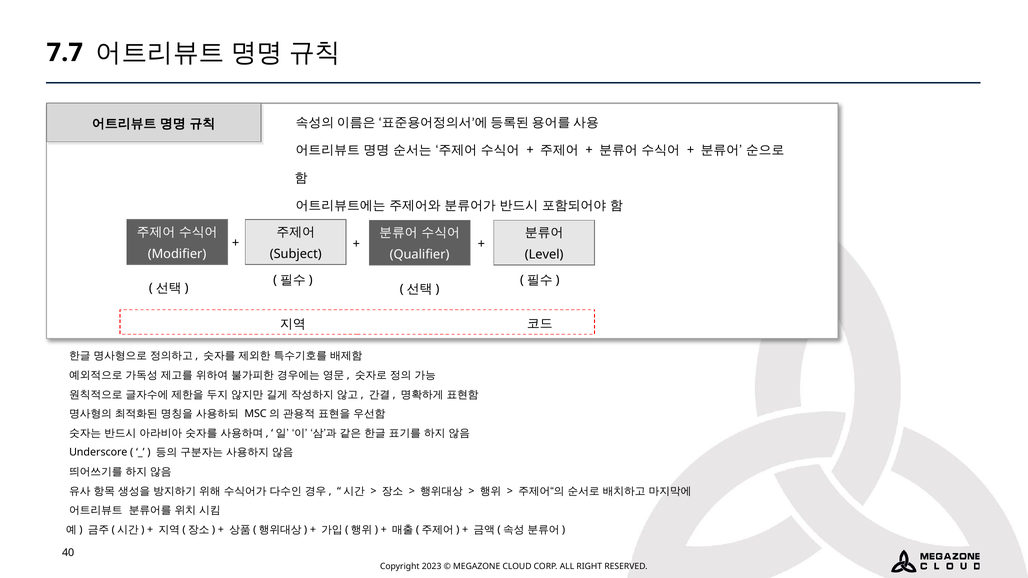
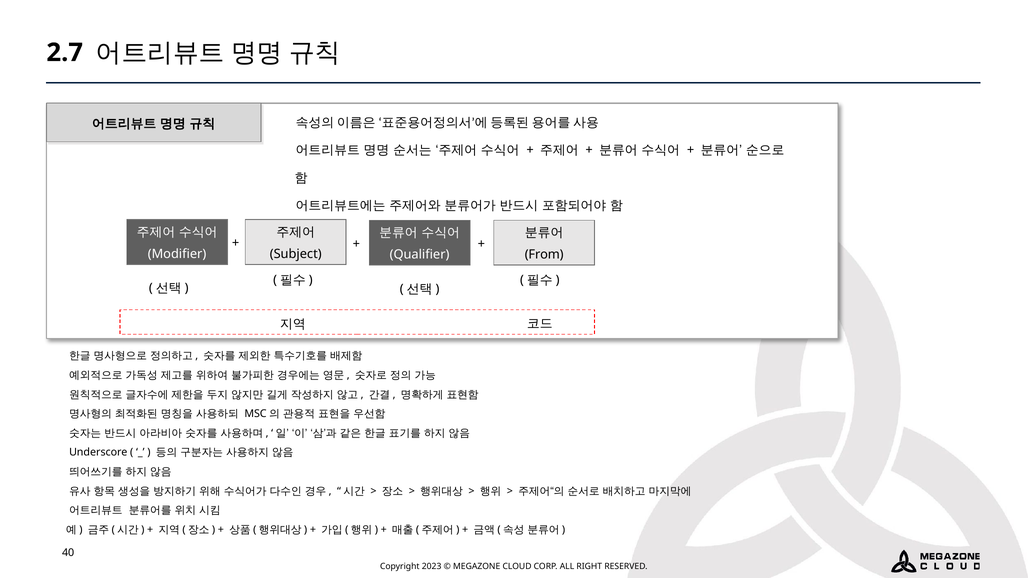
7.7: 7.7 -> 2.7
Level: Level -> From
